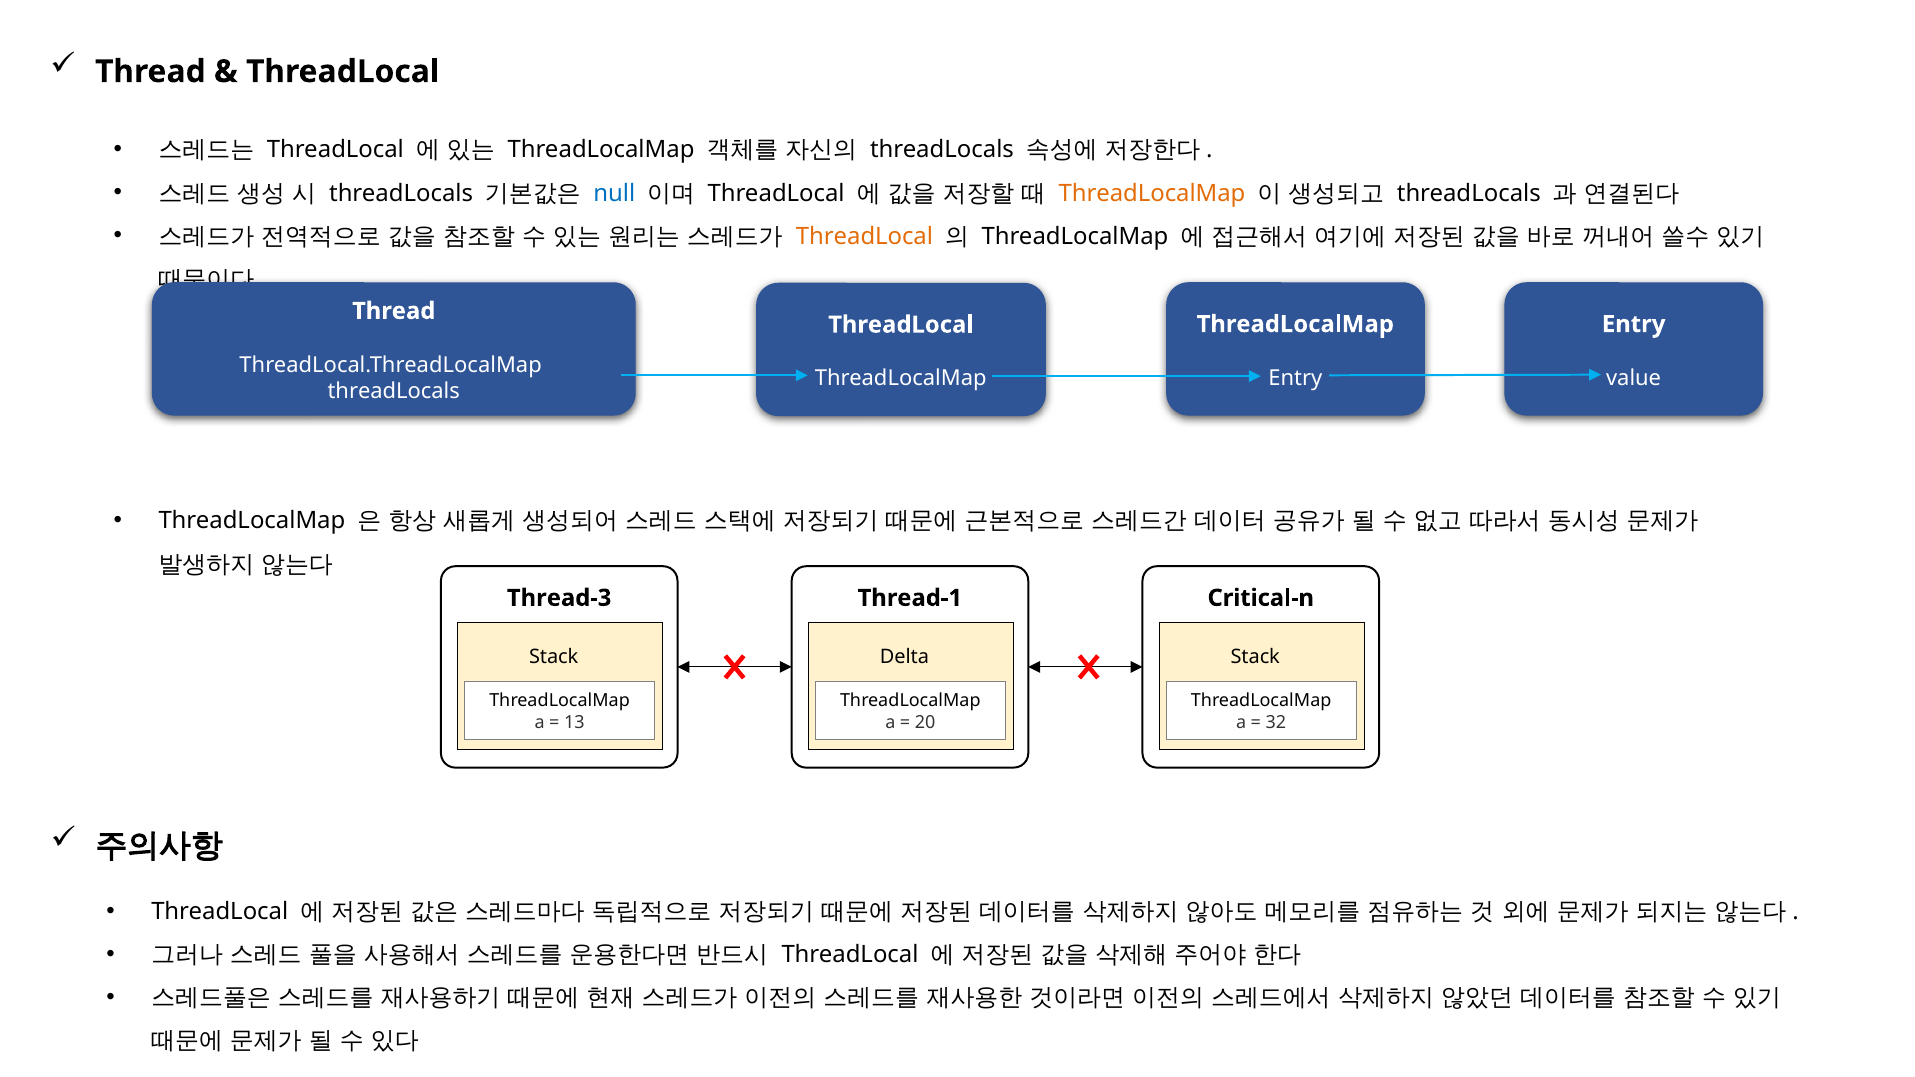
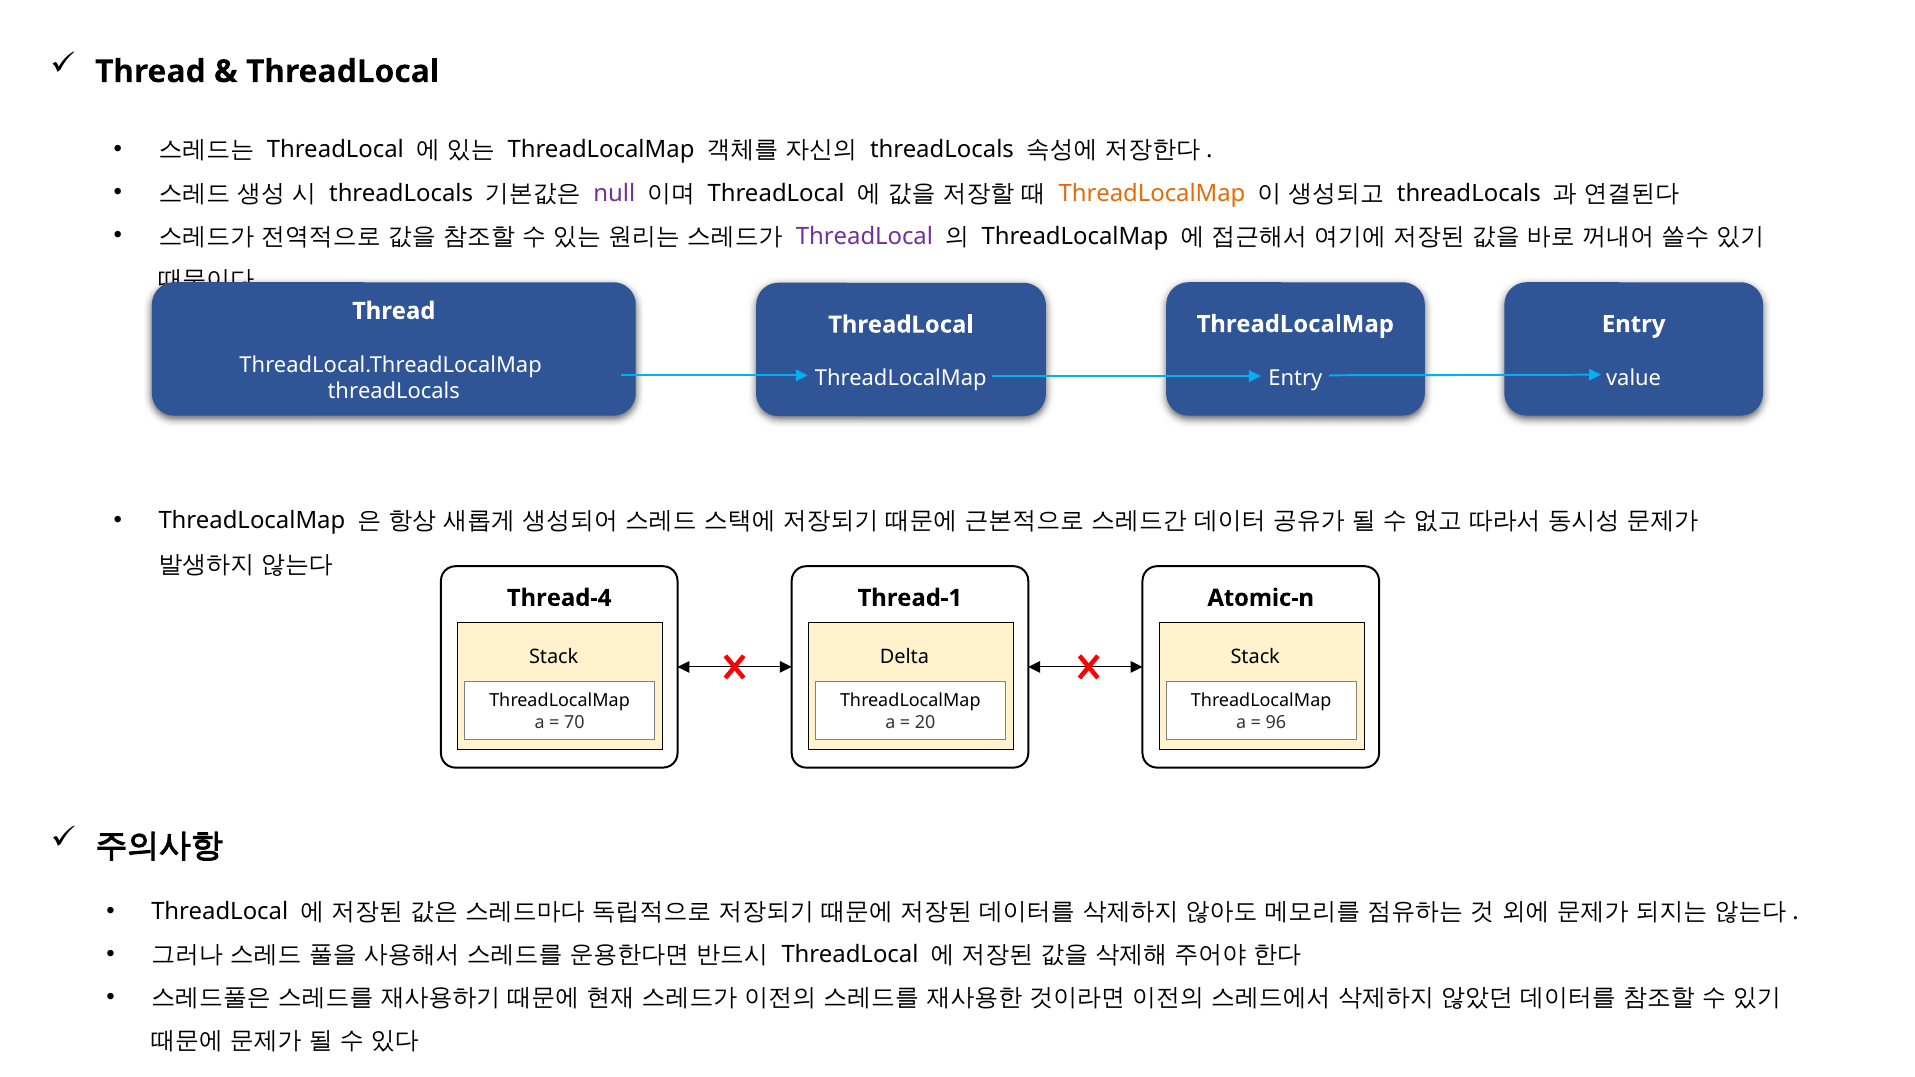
null colour: blue -> purple
ThreadLocal at (864, 236) colour: orange -> purple
Thread-3: Thread-3 -> Thread-4
Critical-n: Critical-n -> Atomic-n
13: 13 -> 70
32: 32 -> 96
